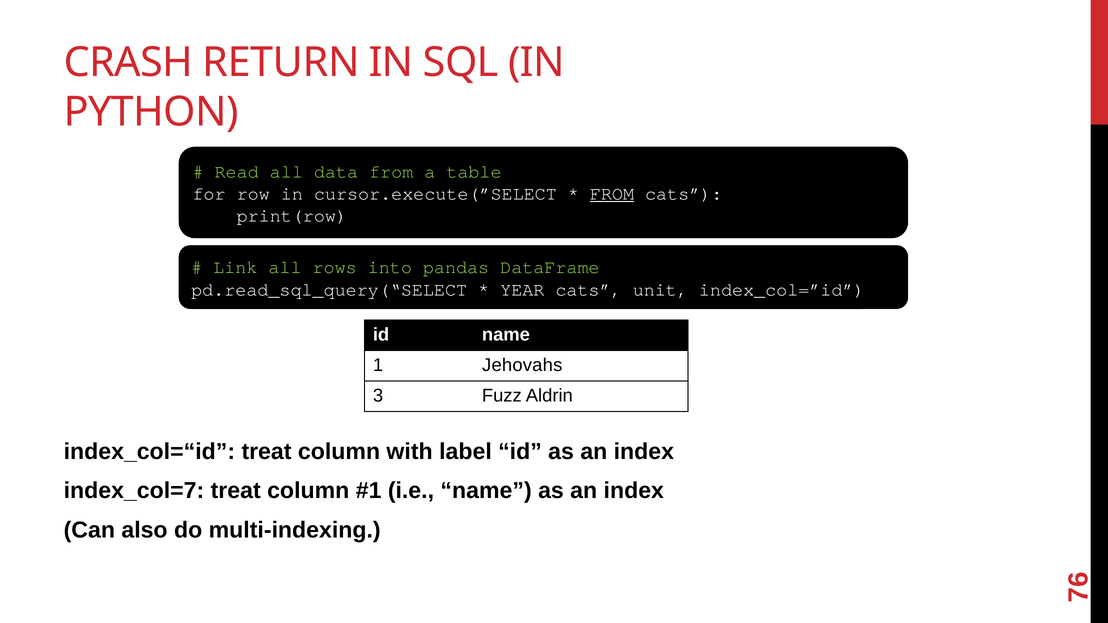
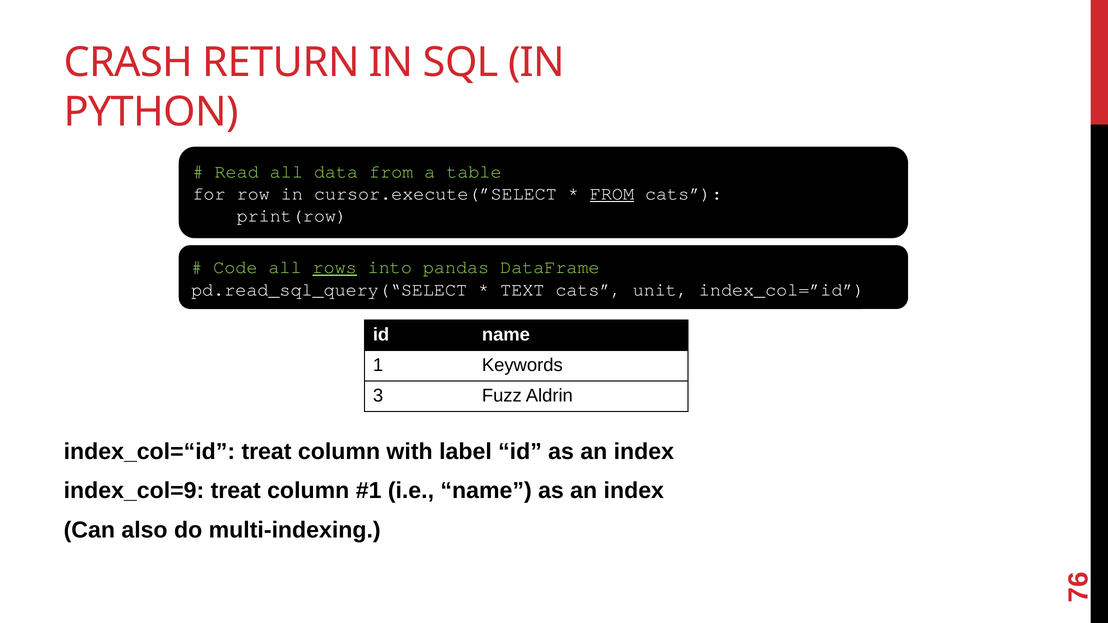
Link: Link -> Code
rows underline: none -> present
YEAR: YEAR -> TEXT
Jehovahs: Jehovahs -> Keywords
index_col=7: index_col=7 -> index_col=9
